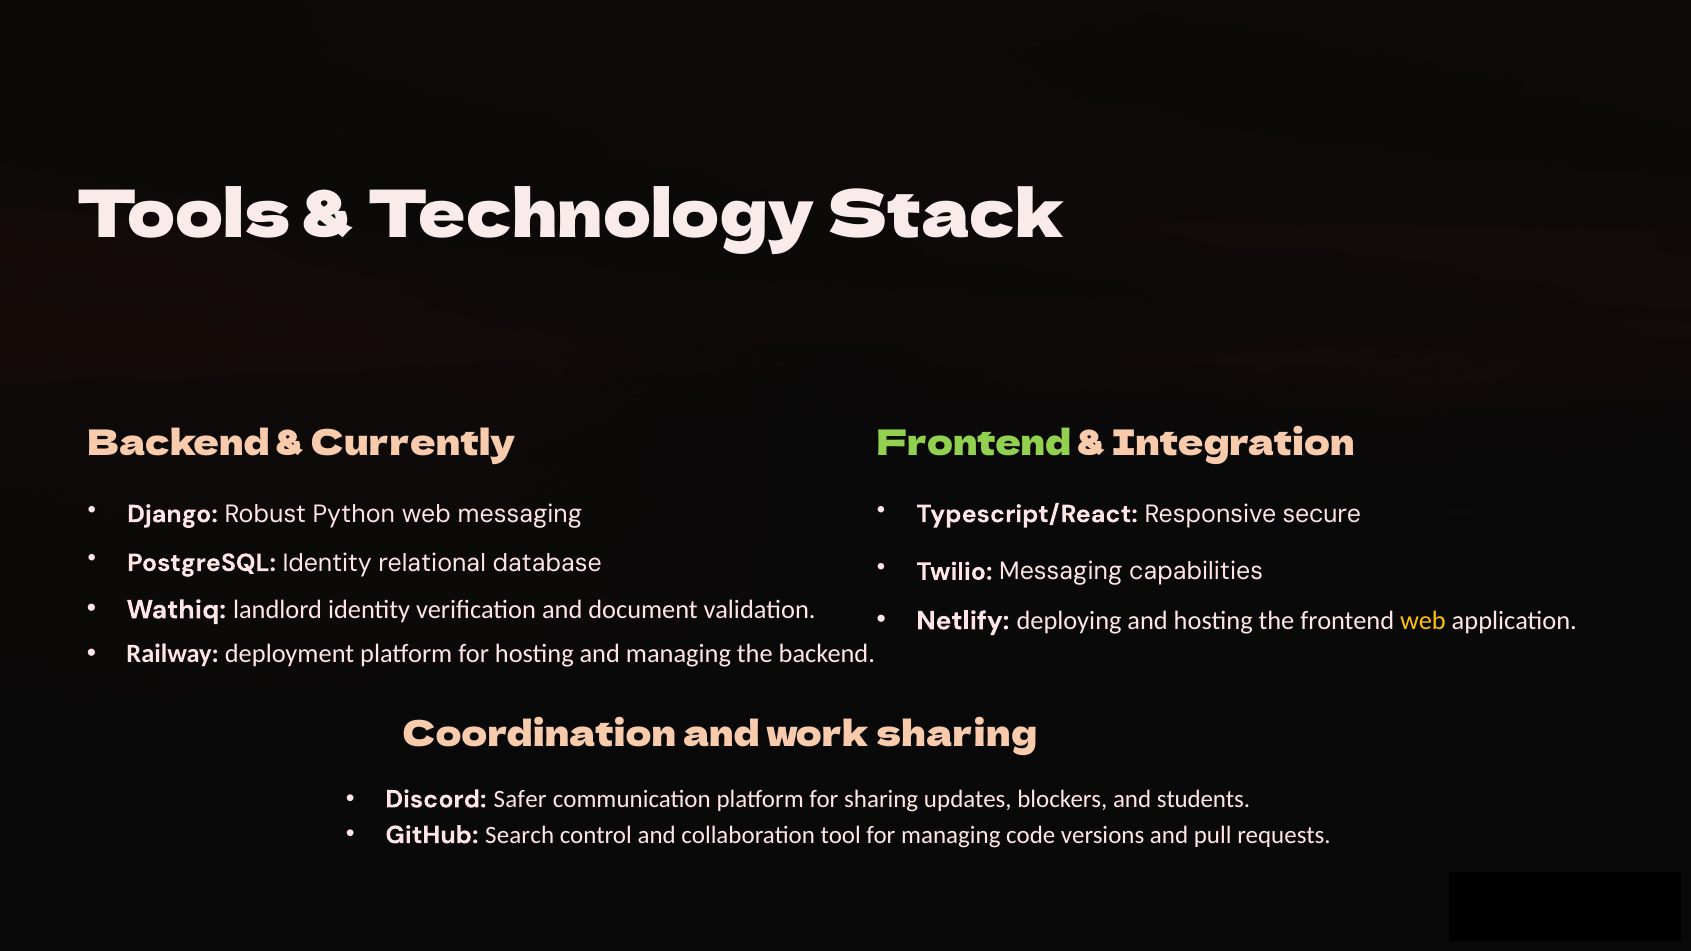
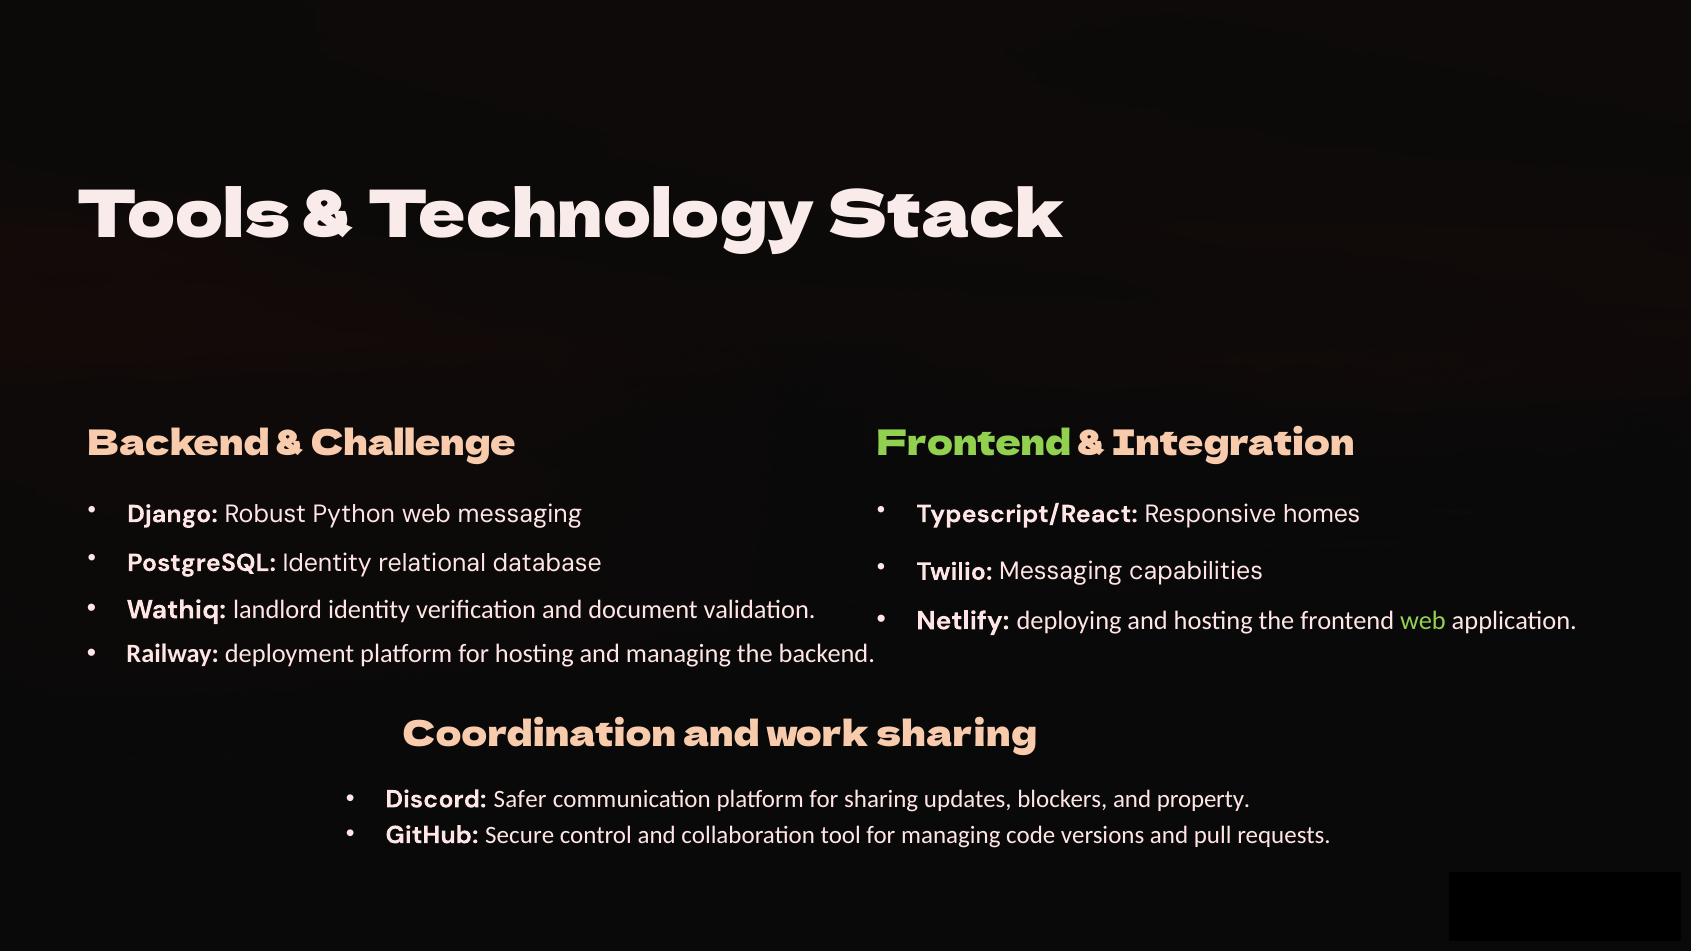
Currently: Currently -> Challenge
secure: secure -> homes
web at (1423, 621) colour: yellow -> light green
students: students -> property
Search: Search -> Secure
